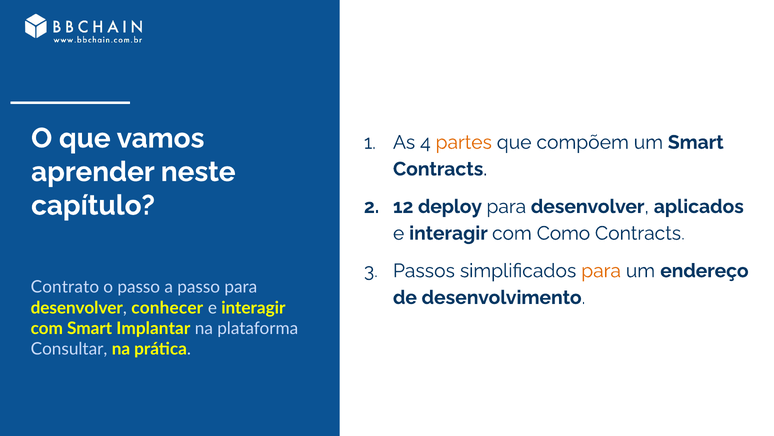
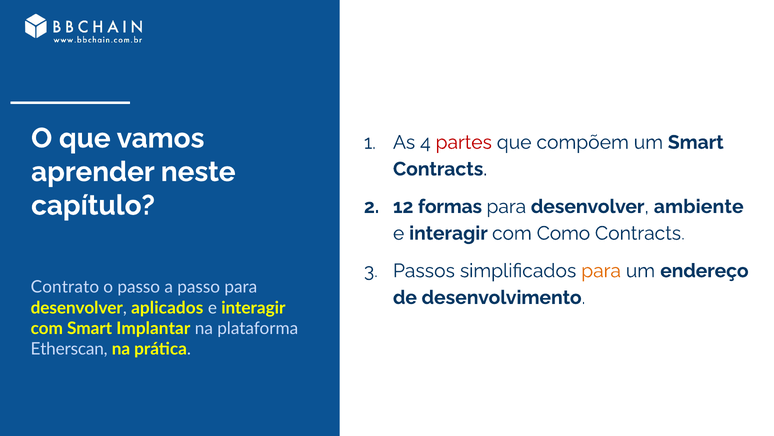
partes colour: orange -> red
deploy: deploy -> formas
aplicados: aplicados -> ambiente
conhecer: conhecer -> aplicados
Consultar: Consultar -> Etherscan
